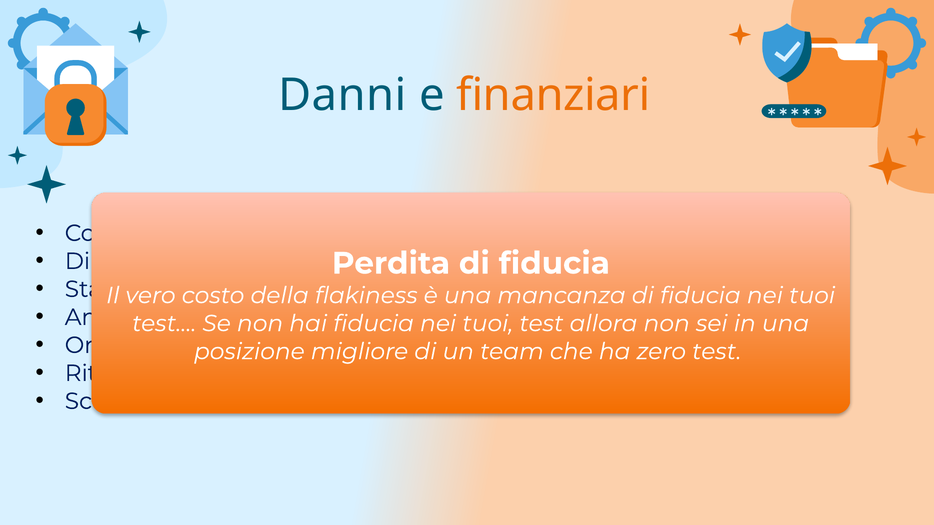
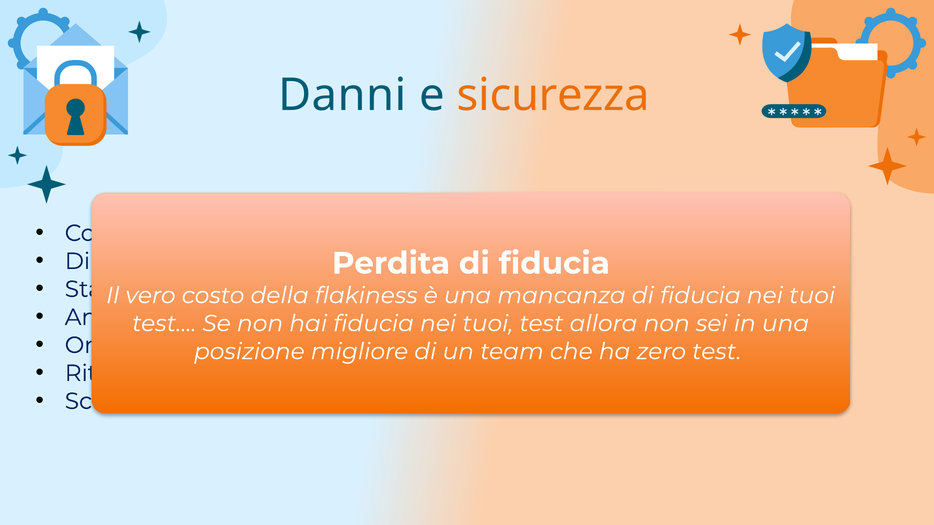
finanziari: finanziari -> sicurezza
